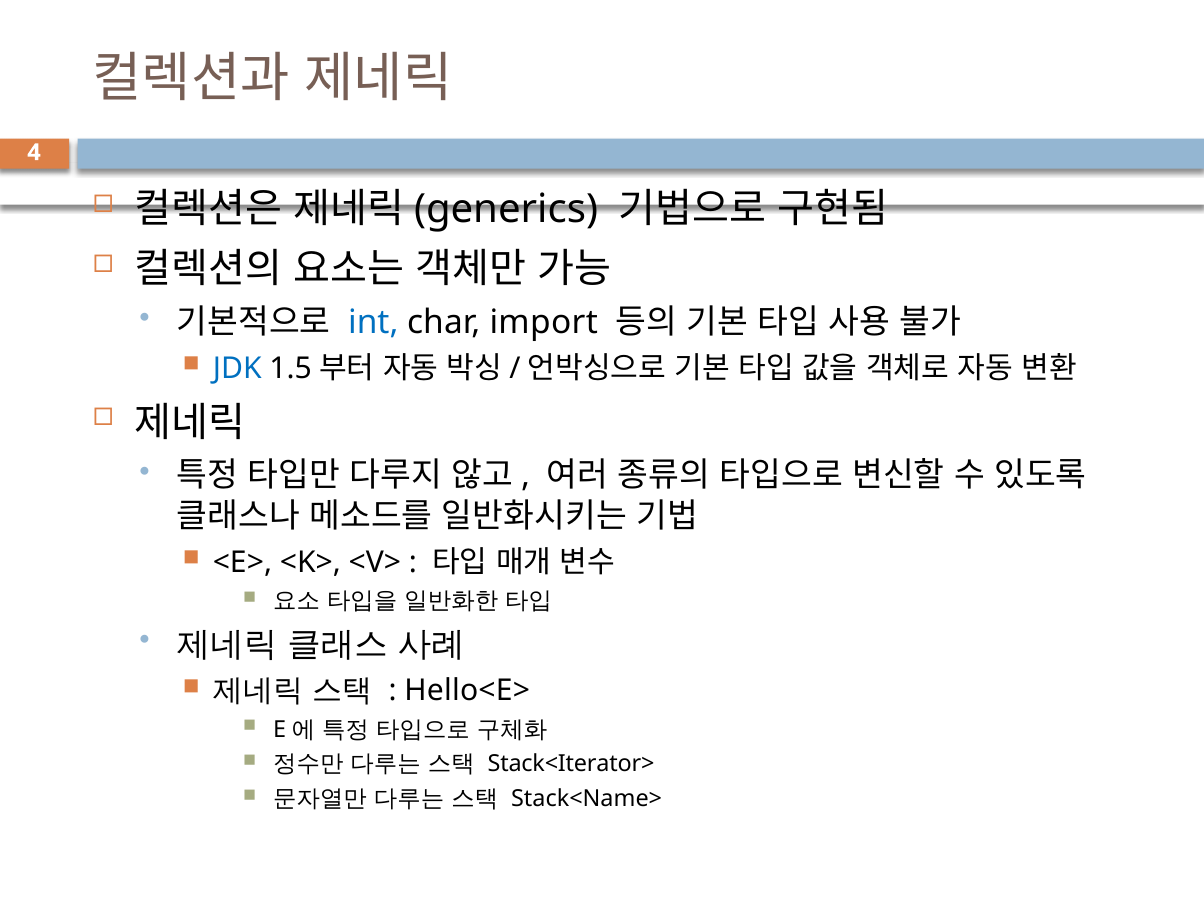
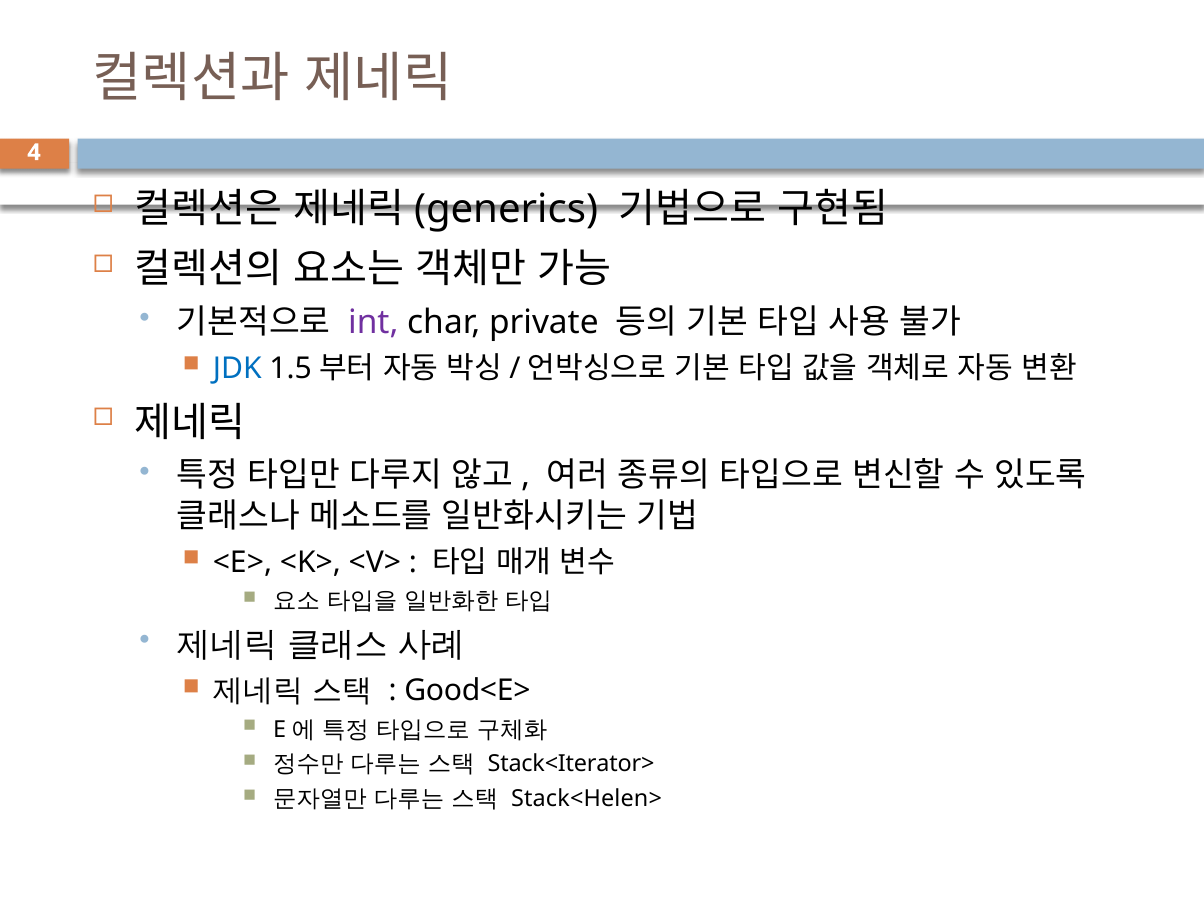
int colour: blue -> purple
import: import -> private
Hello<E>: Hello<E> -> Good<E>
Stack<Name>: Stack<Name> -> Stack<Helen>
